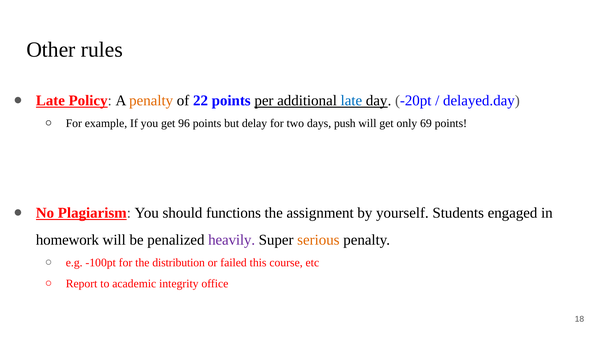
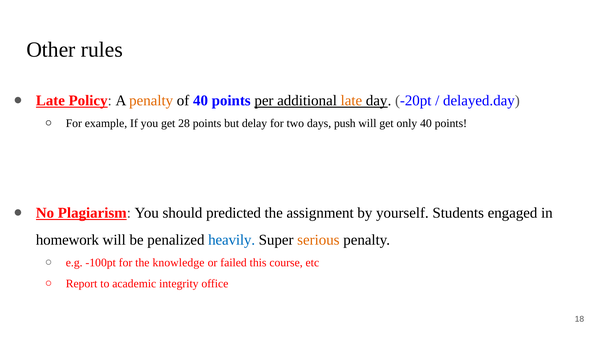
of 22: 22 -> 40
late at (351, 100) colour: blue -> orange
96: 96 -> 28
only 69: 69 -> 40
functions: functions -> predicted
heavily colour: purple -> blue
distribution: distribution -> knowledge
